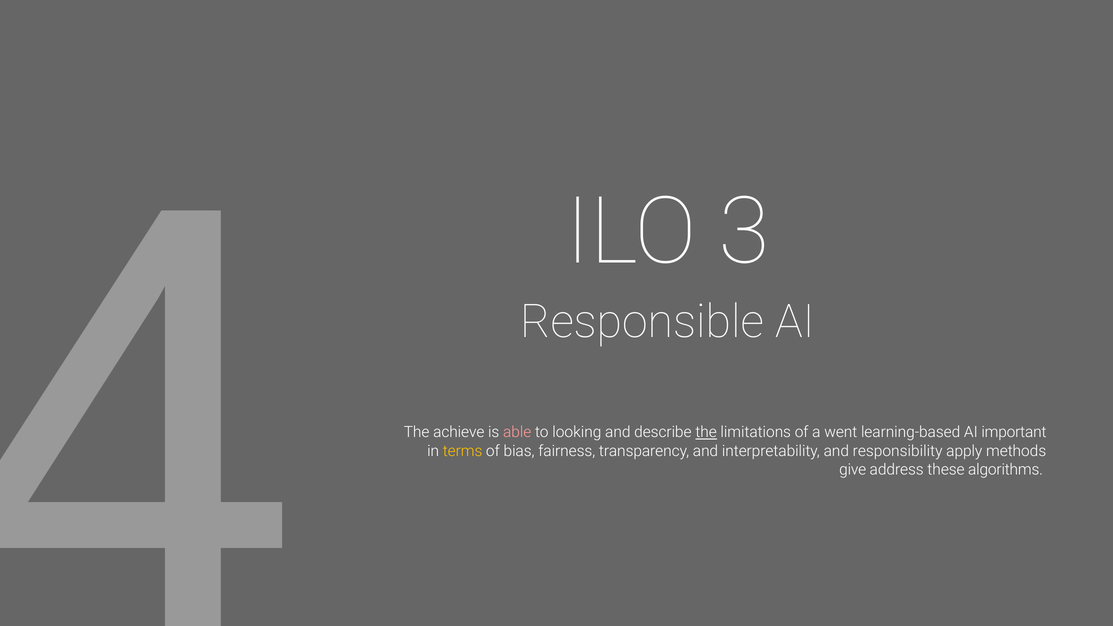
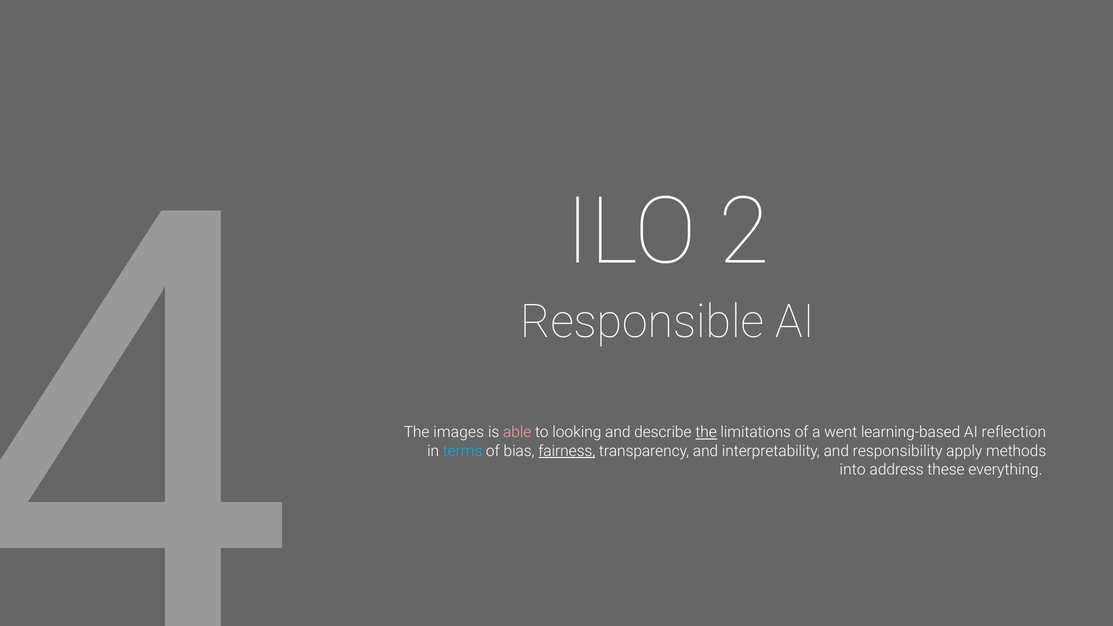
3: 3 -> 2
achieve: achieve -> images
important: important -> reflection
terms colour: yellow -> light blue
fairness underline: none -> present
give: give -> into
algorithms: algorithms -> everything
